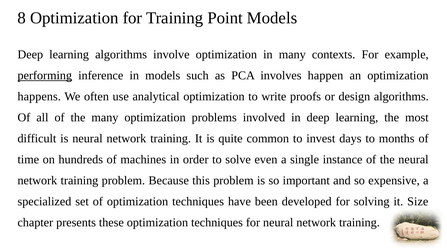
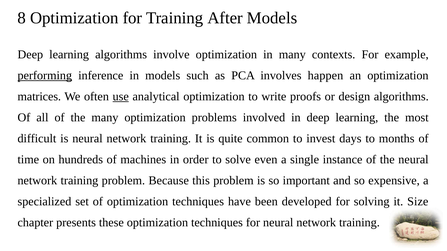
Point: Point -> After
happens: happens -> matrices
use underline: none -> present
